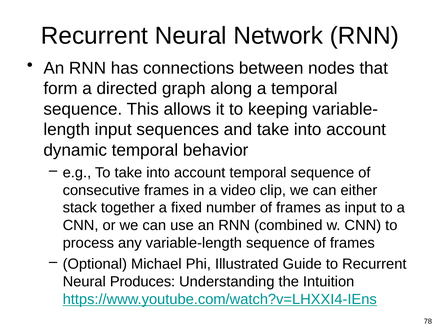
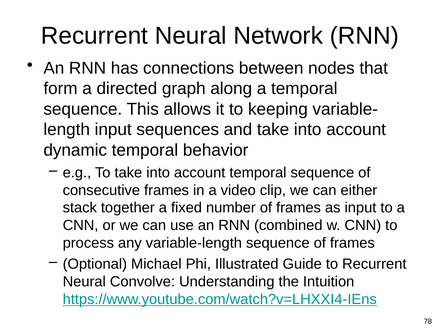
Produces: Produces -> Convolve
